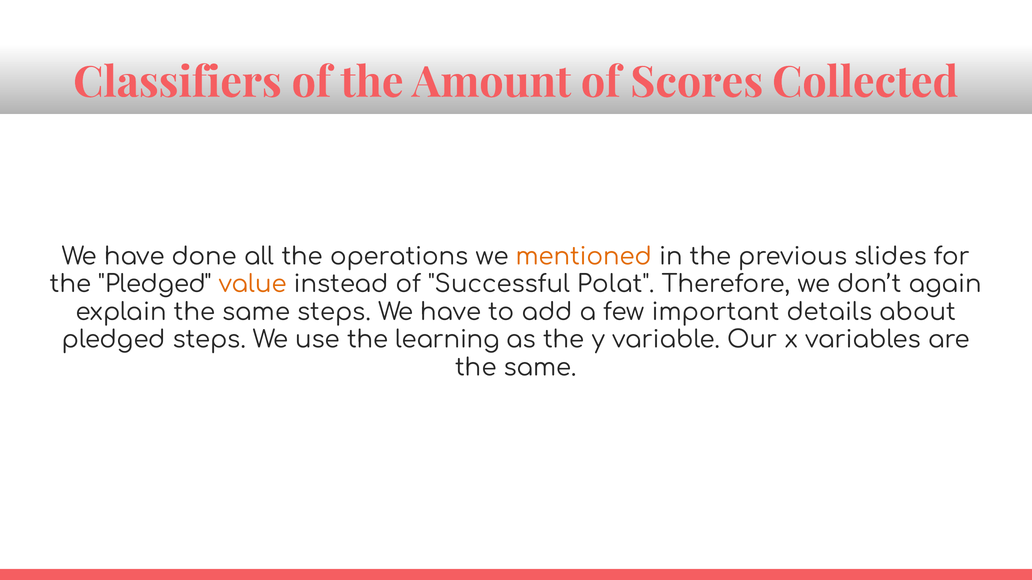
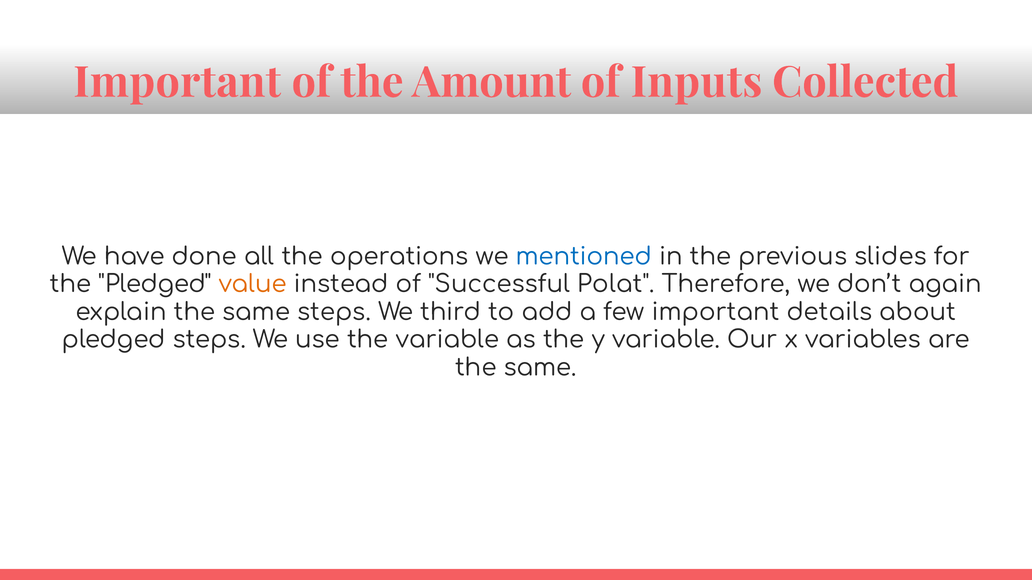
Classifiers at (177, 83): Classifiers -> Important
Scores: Scores -> Inputs
mentioned colour: orange -> blue
steps We have: have -> third
the learning: learning -> variable
